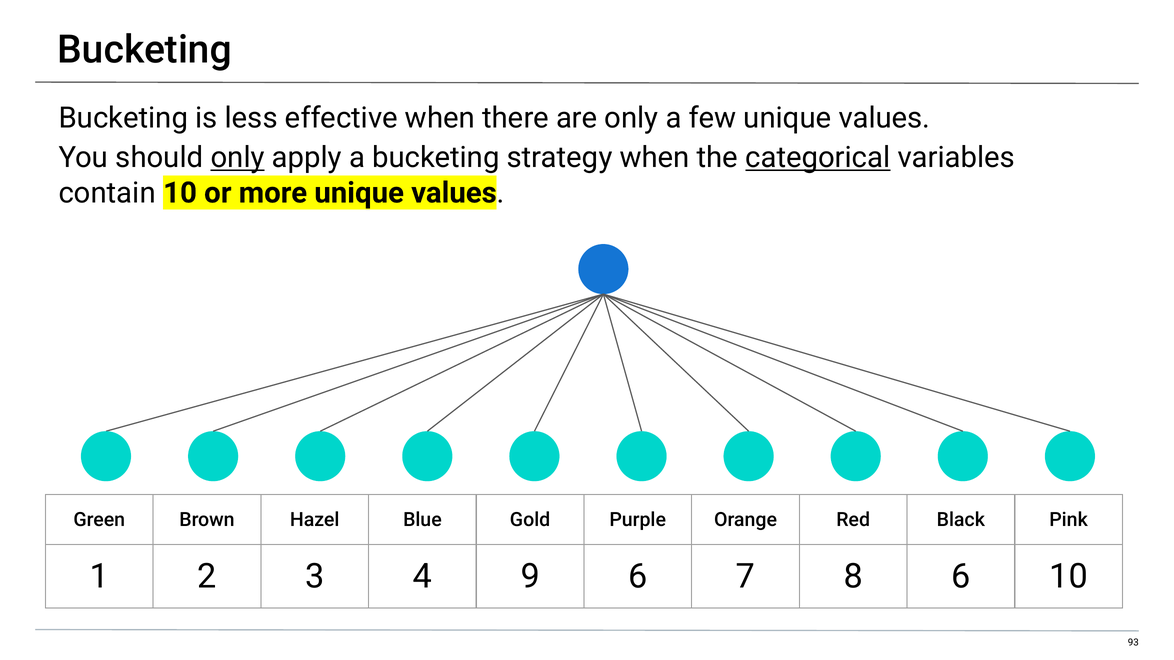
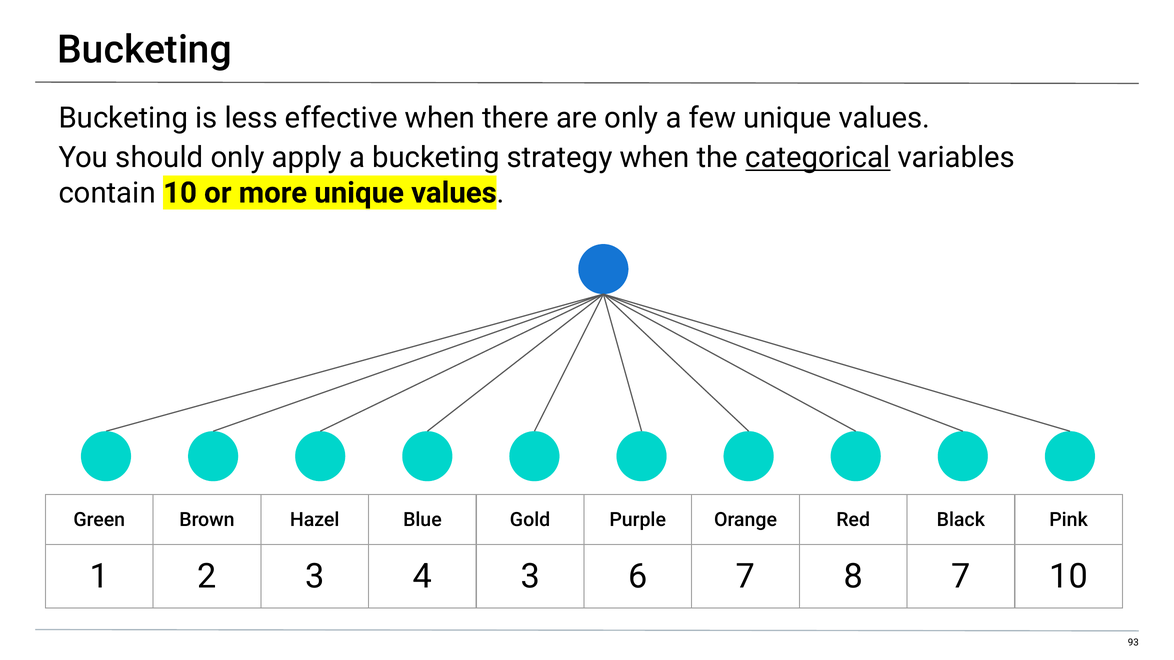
only at (238, 158) underline: present -> none
4 9: 9 -> 3
8 6: 6 -> 7
